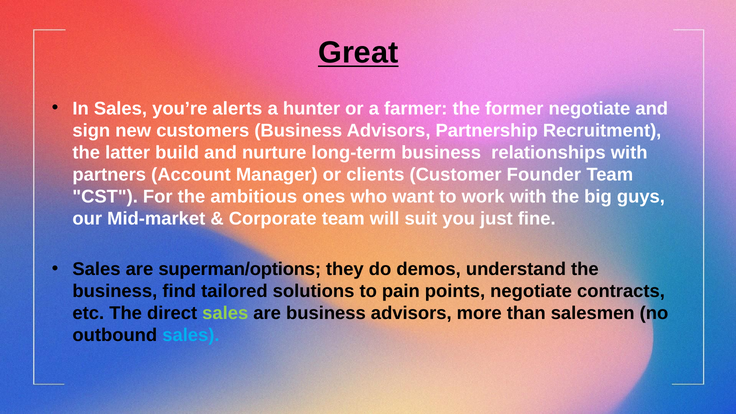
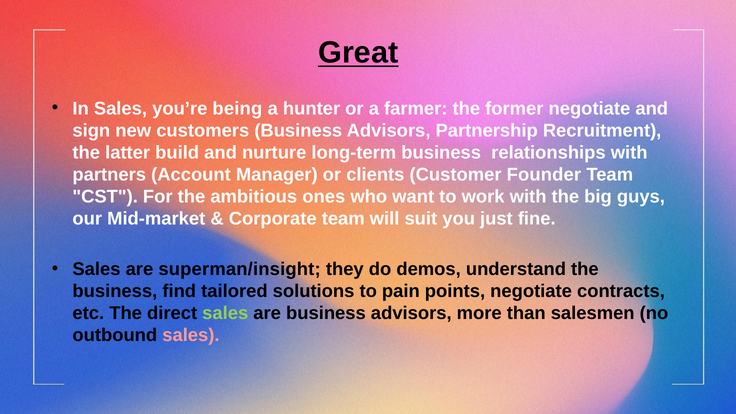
alerts: alerts -> being
superman/options: superman/options -> superman/insight
sales at (191, 335) colour: light blue -> pink
